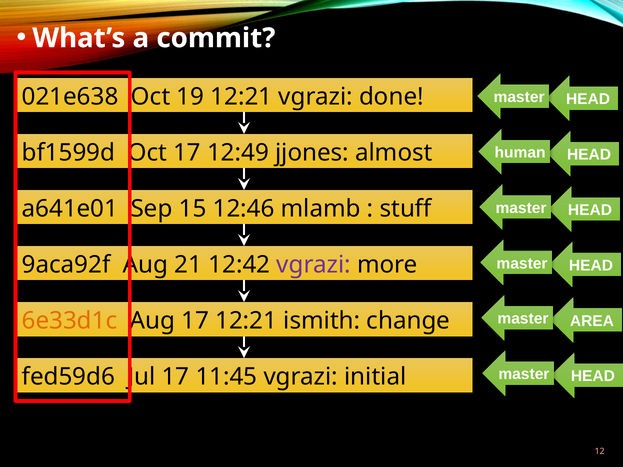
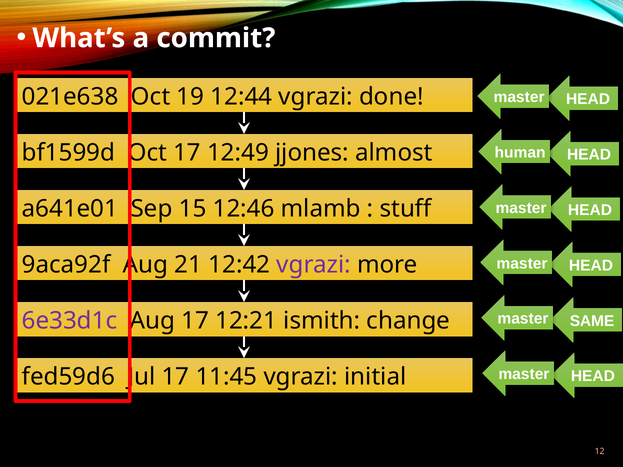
19 12:21: 12:21 -> 12:44
AREA: AREA -> SAME
6e33d1c colour: orange -> purple
